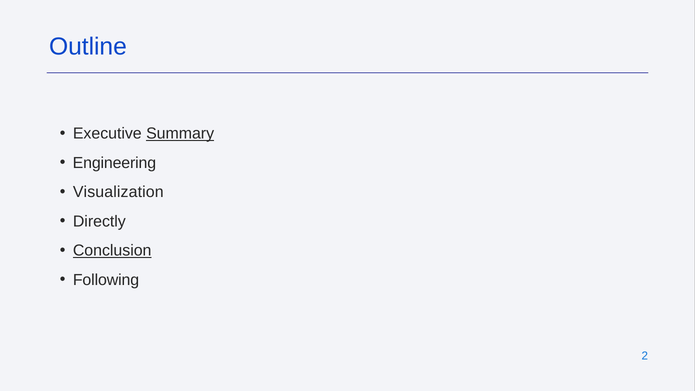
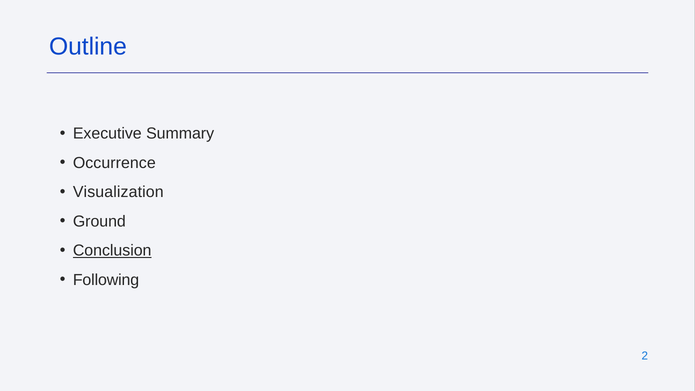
Summary underline: present -> none
Engineering: Engineering -> Occurrence
Directly: Directly -> Ground
